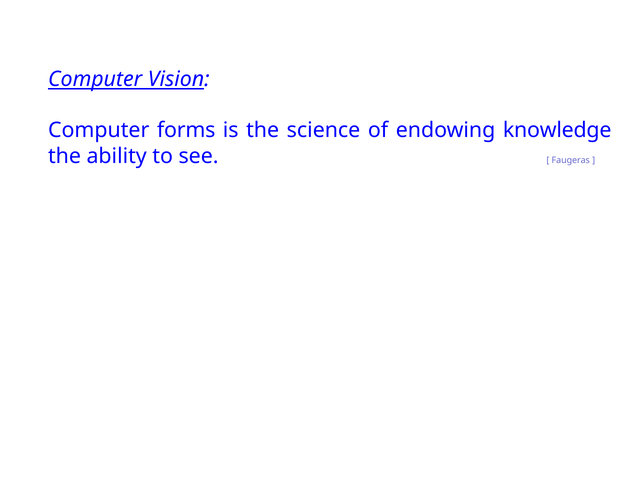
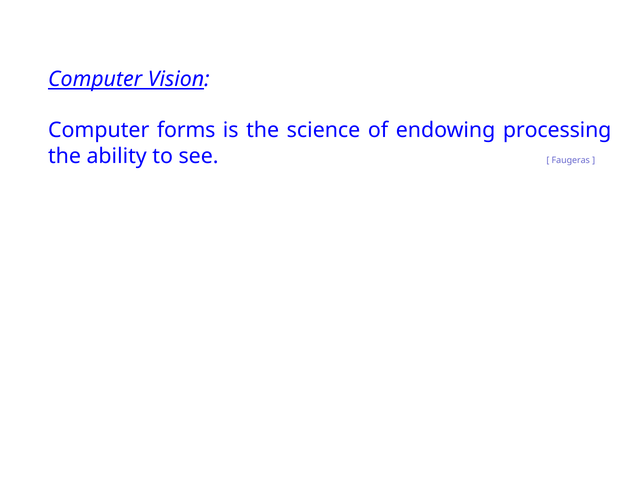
knowledge: knowledge -> processing
